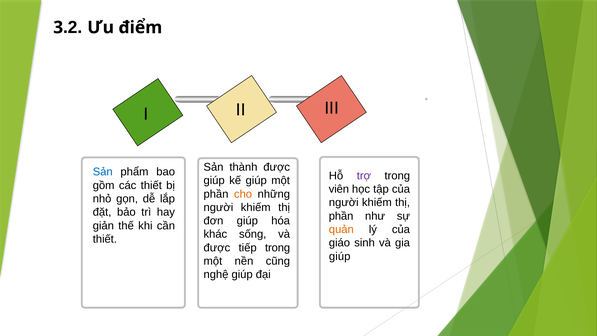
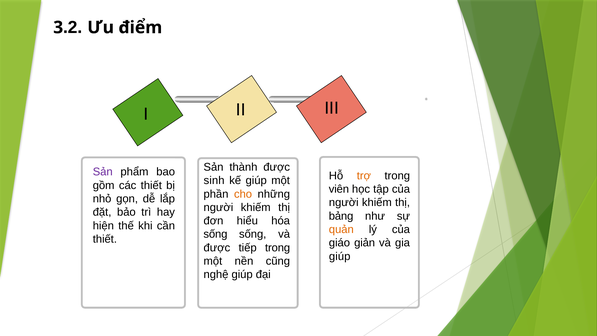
Sản at (103, 172) colour: blue -> purple
trợ colour: purple -> orange
giúp at (214, 180): giúp -> sinh
phần at (341, 216): phần -> bảng
đơn giúp: giúp -> hiểu
giản: giản -> hiện
khác at (215, 234): khác -> sống
sinh: sinh -> giản
